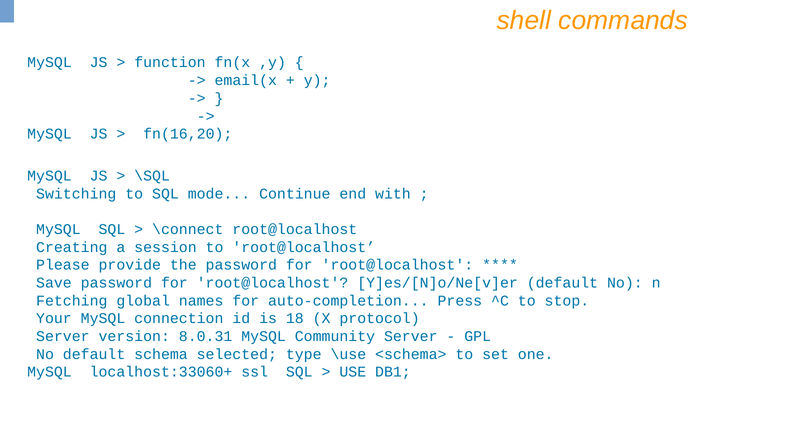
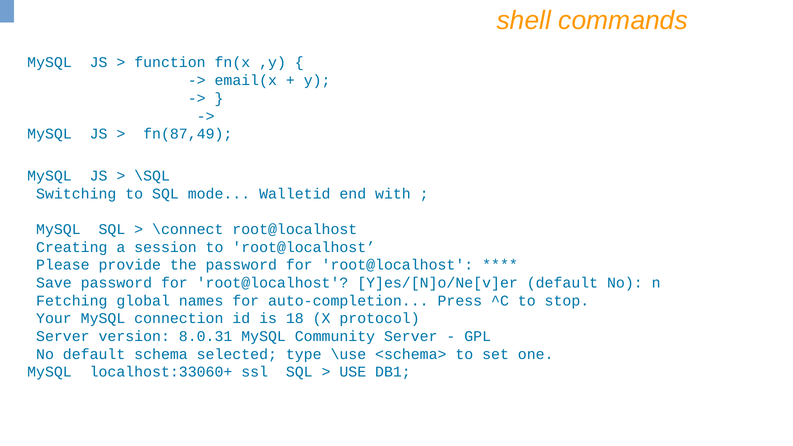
fn(16,20: fn(16,20 -> fn(87,49
Continue: Continue -> Walletid
